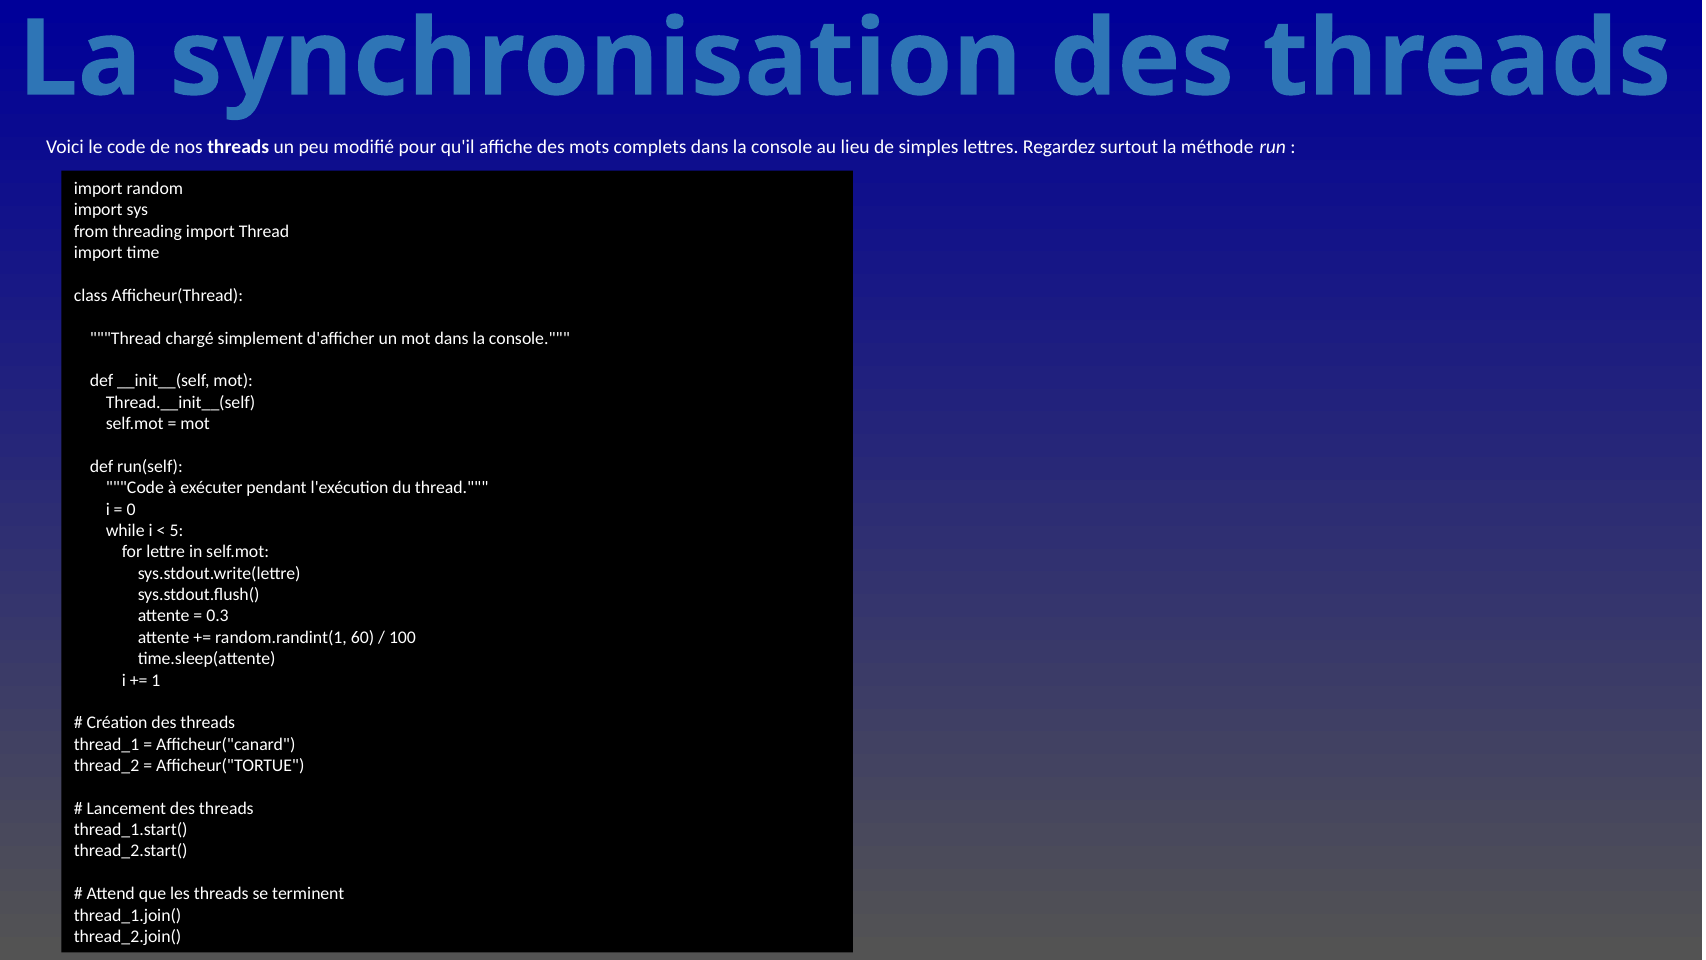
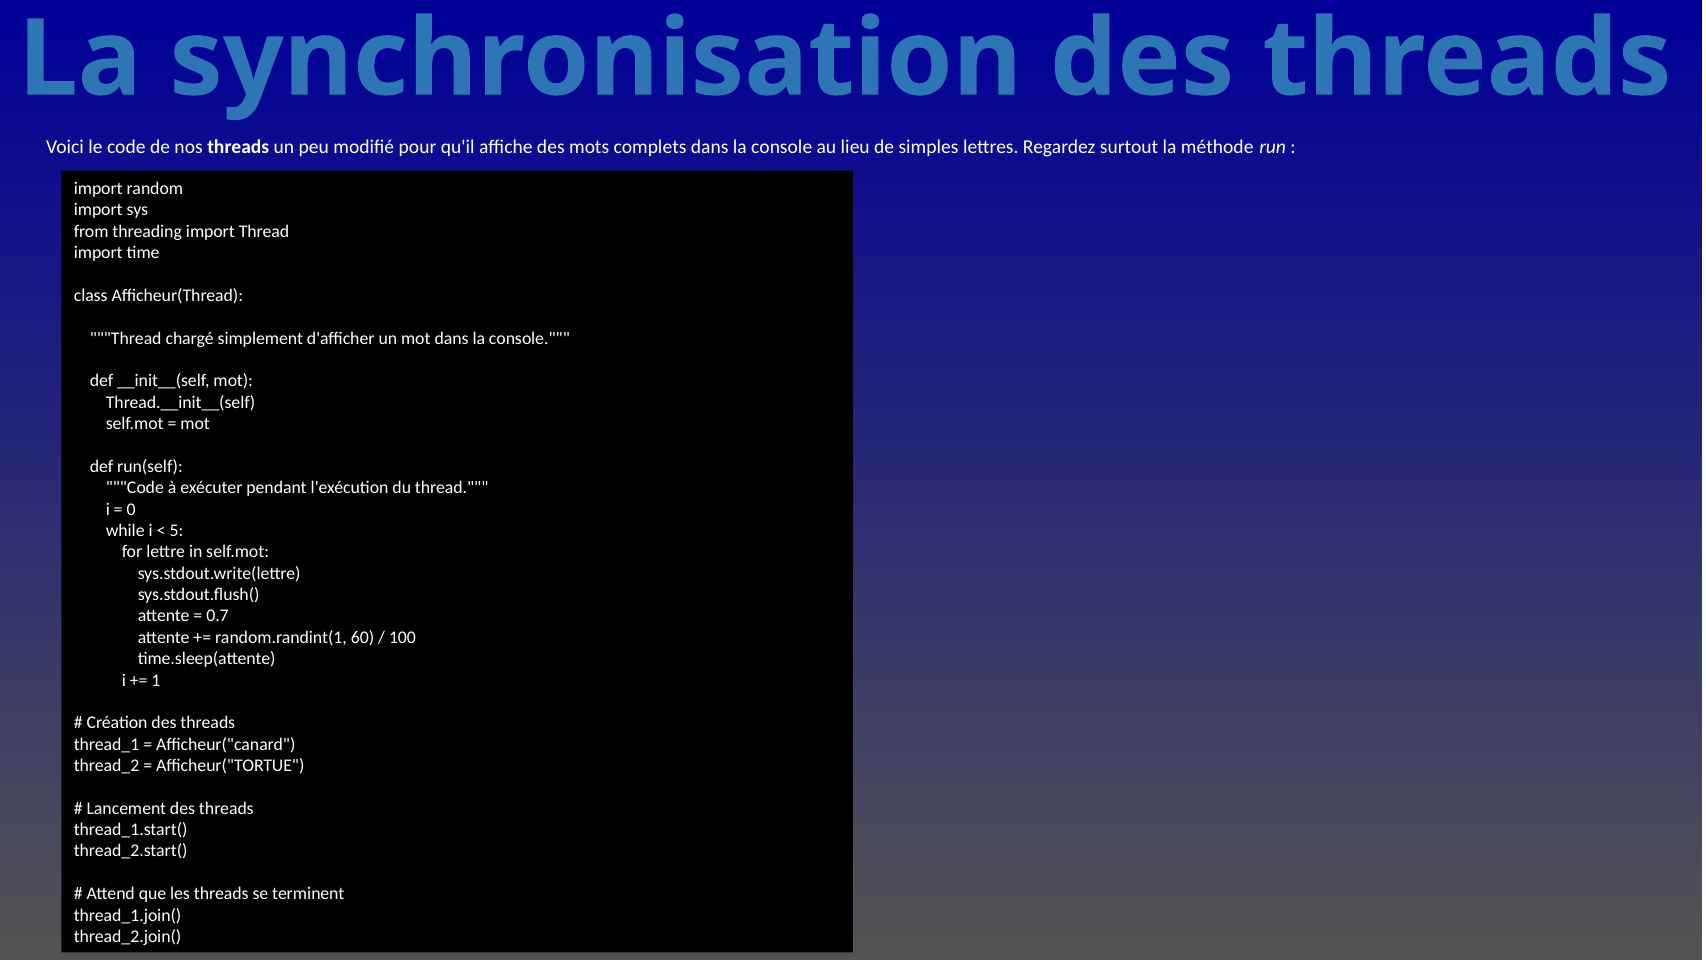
0.3: 0.3 -> 0.7
